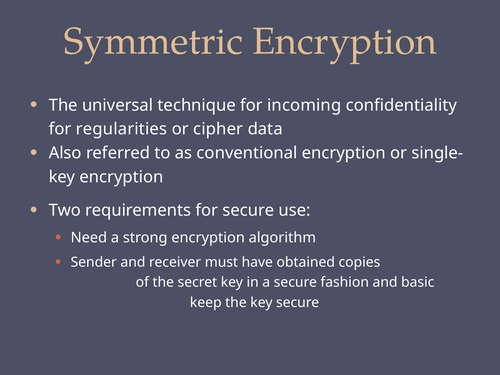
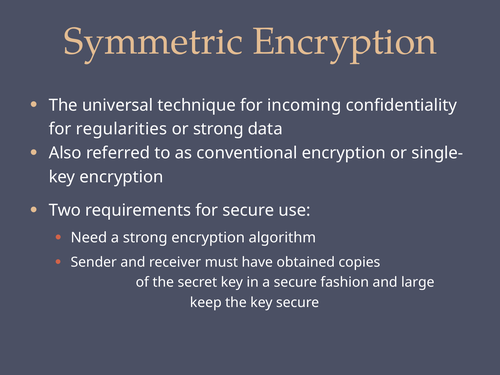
or cipher: cipher -> strong
basic: basic -> large
